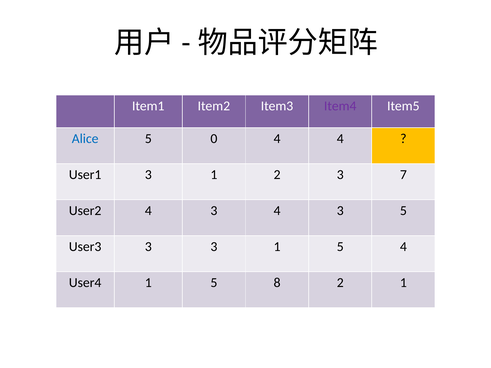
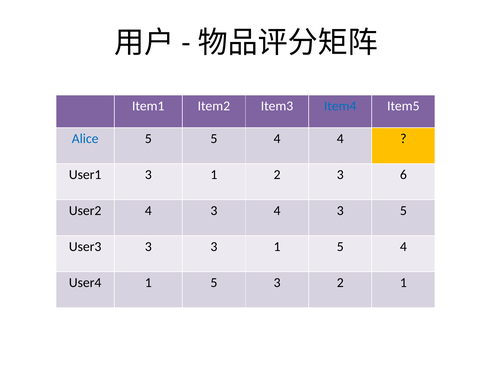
Item4 colour: purple -> blue
5 0: 0 -> 5
7: 7 -> 6
5 8: 8 -> 3
